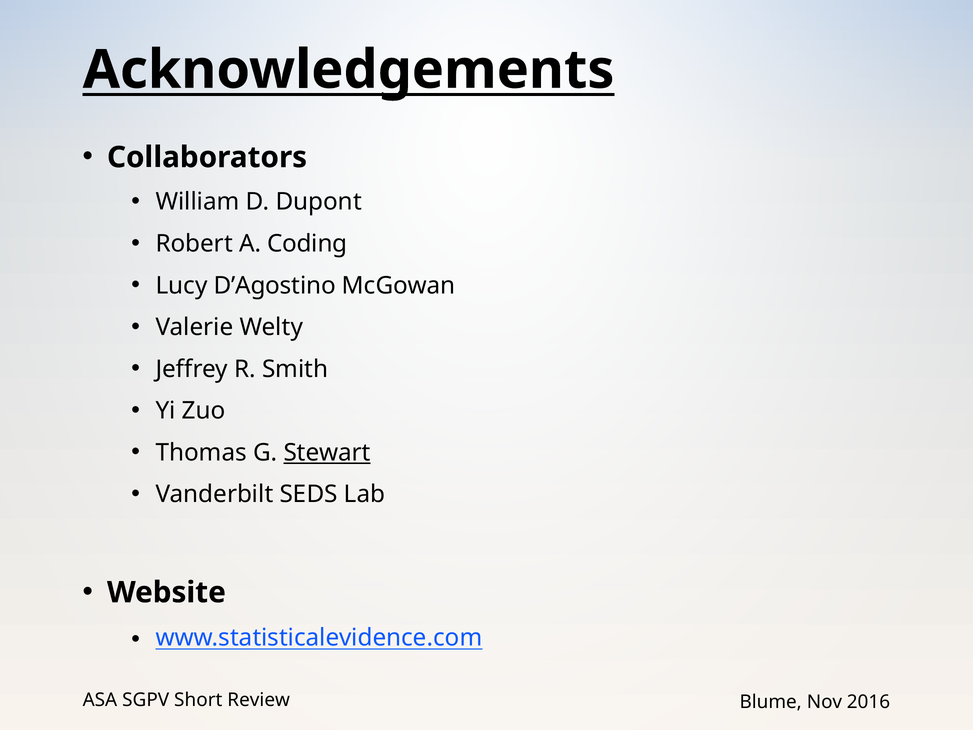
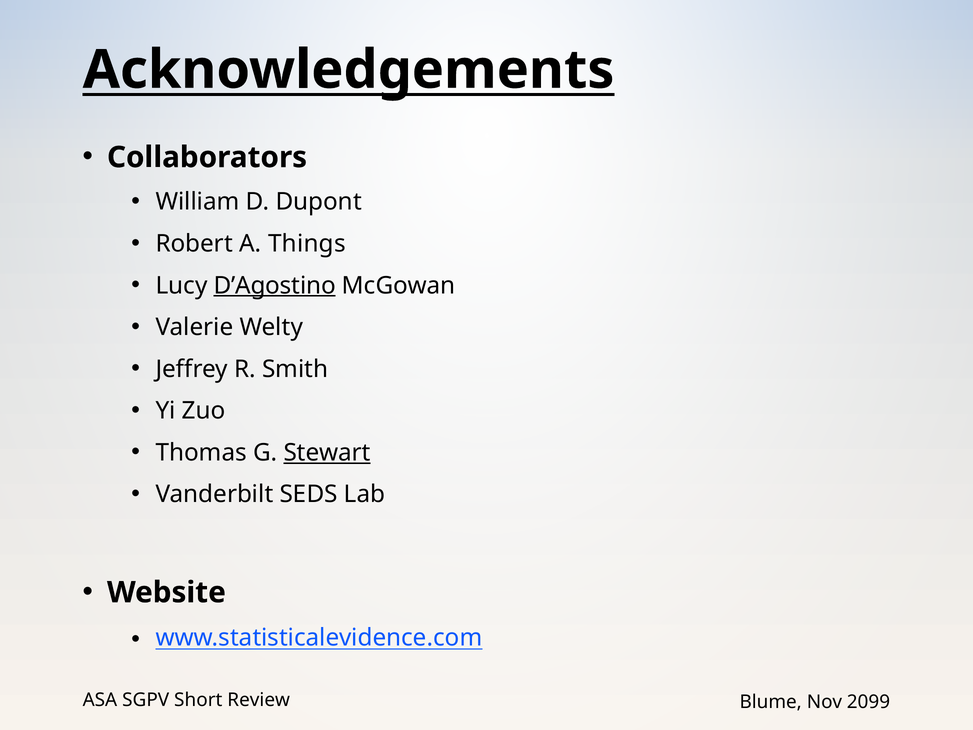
Coding: Coding -> Things
D’Agostino underline: none -> present
2016: 2016 -> 2099
